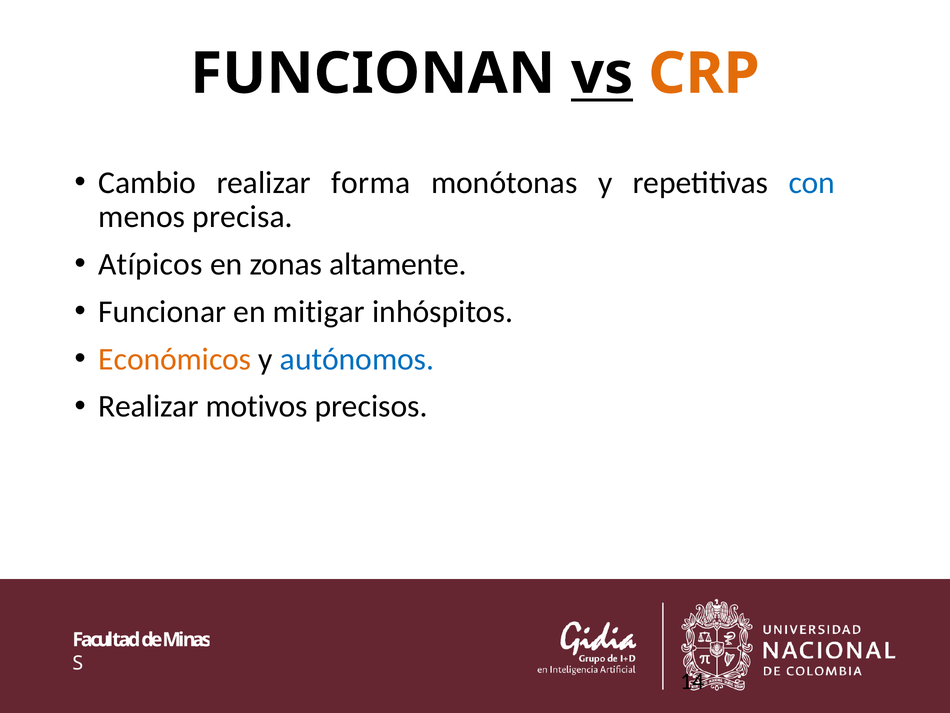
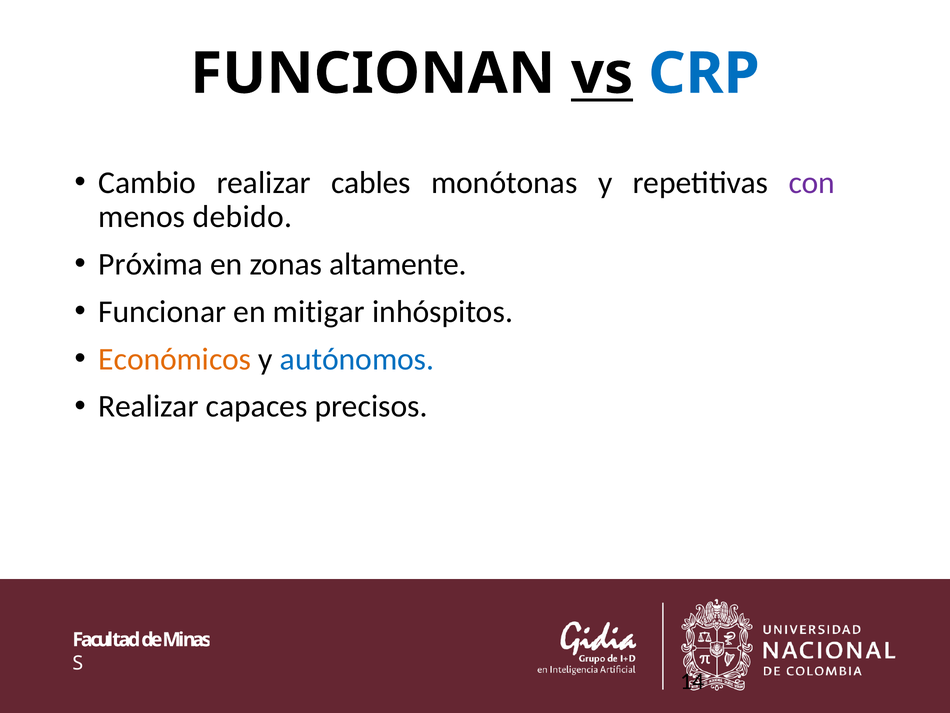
CRP colour: orange -> blue
forma: forma -> cables
con colour: blue -> purple
precisa: precisa -> debido
Atípicos: Atípicos -> Próxima
motivos: motivos -> capaces
